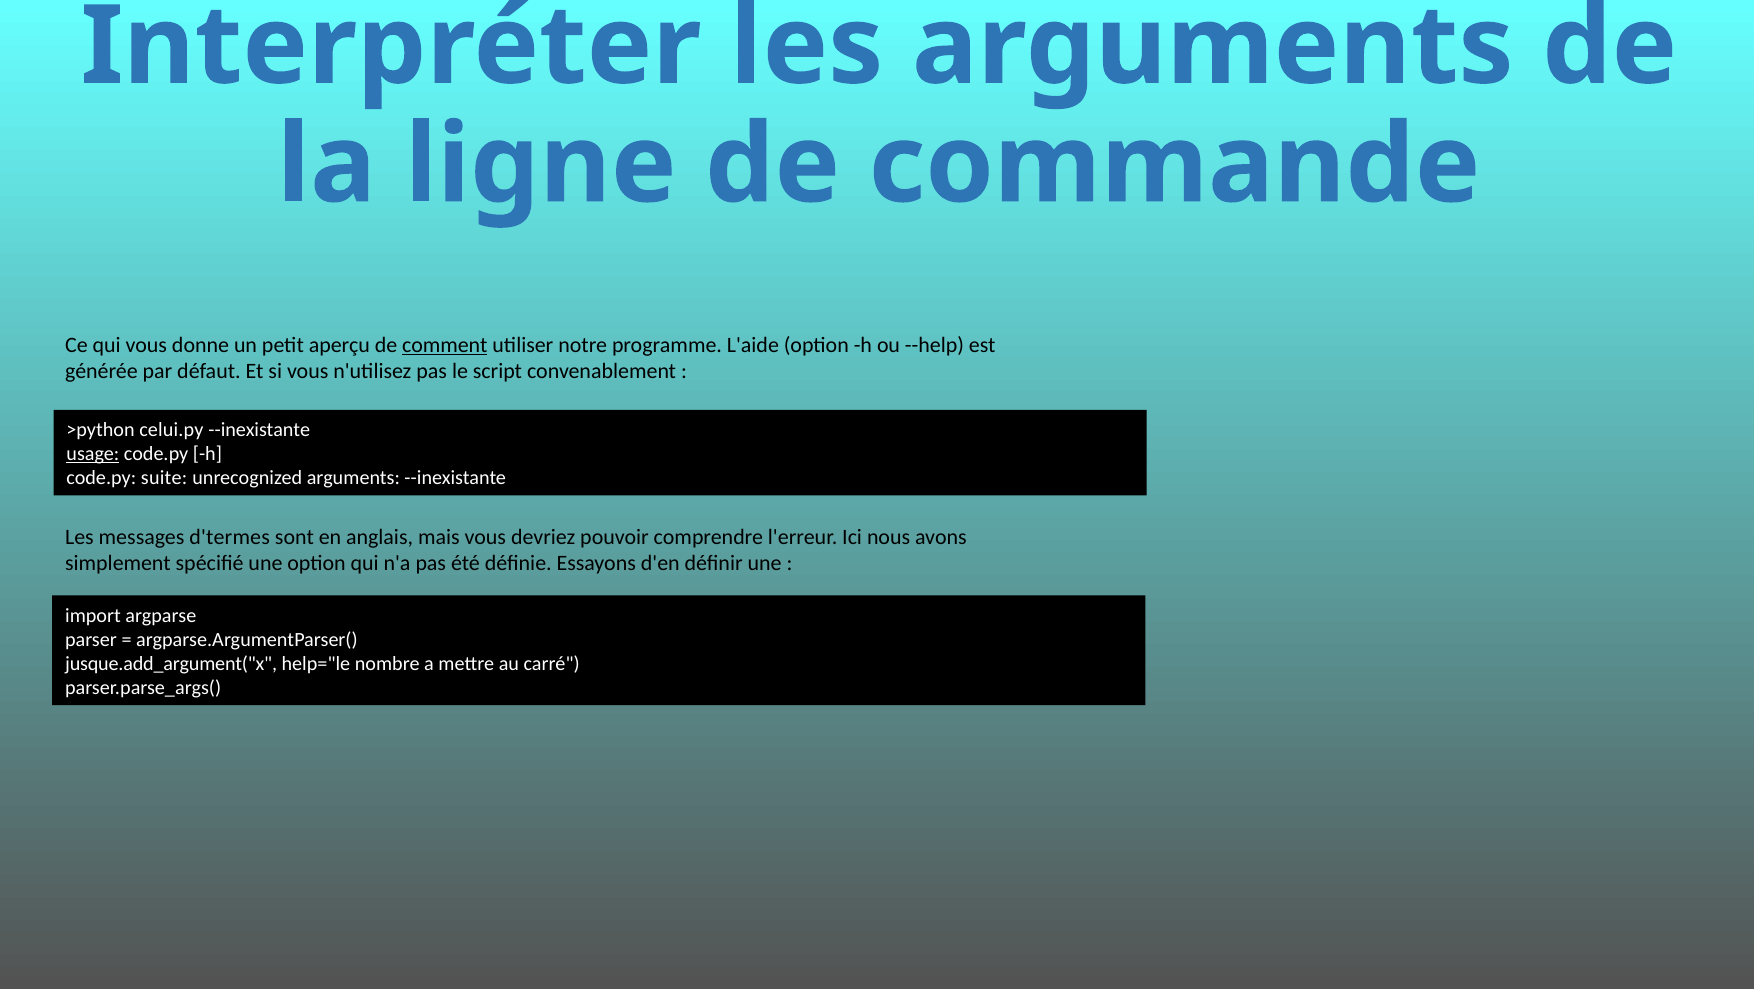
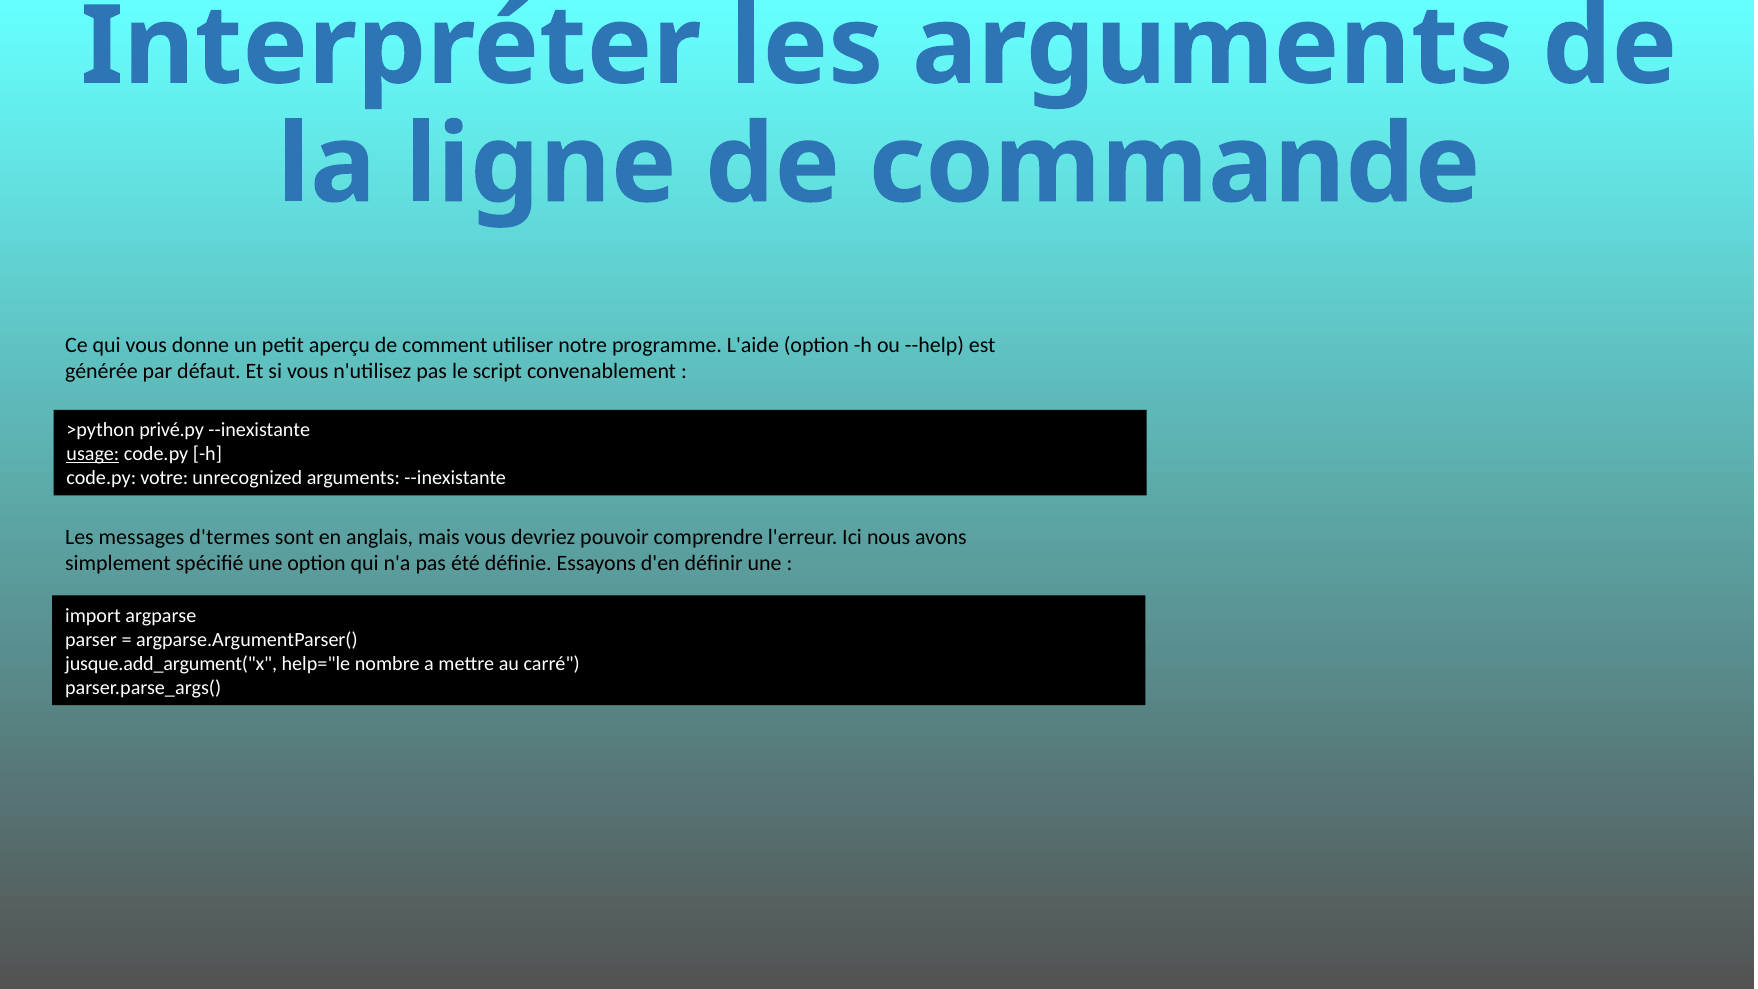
comment underline: present -> none
celui.py: celui.py -> privé.py
suite: suite -> votre
